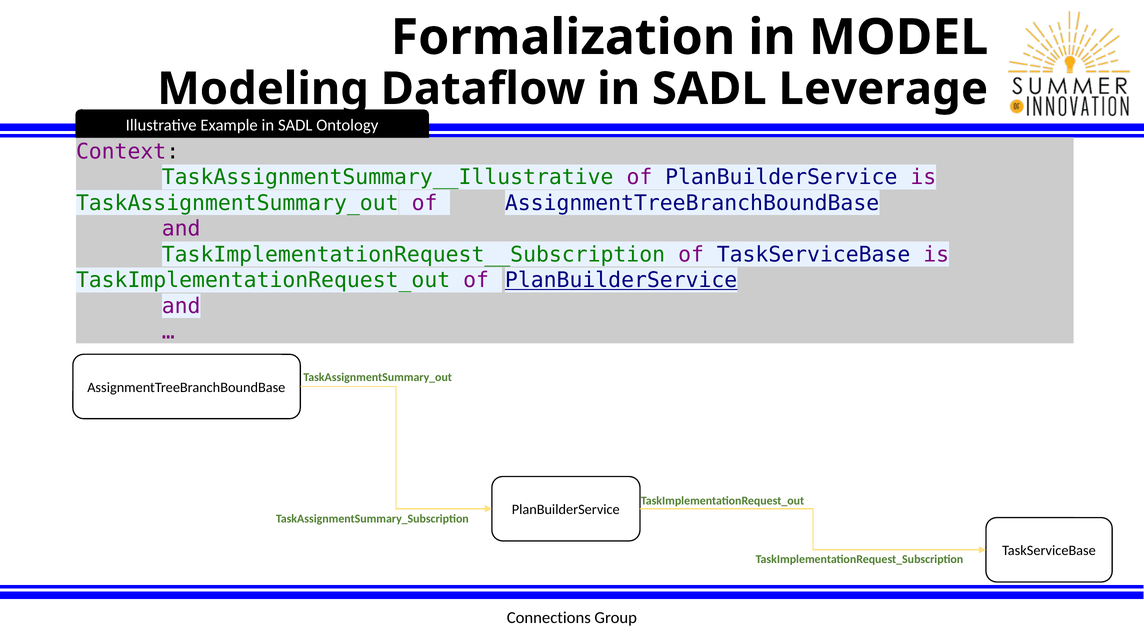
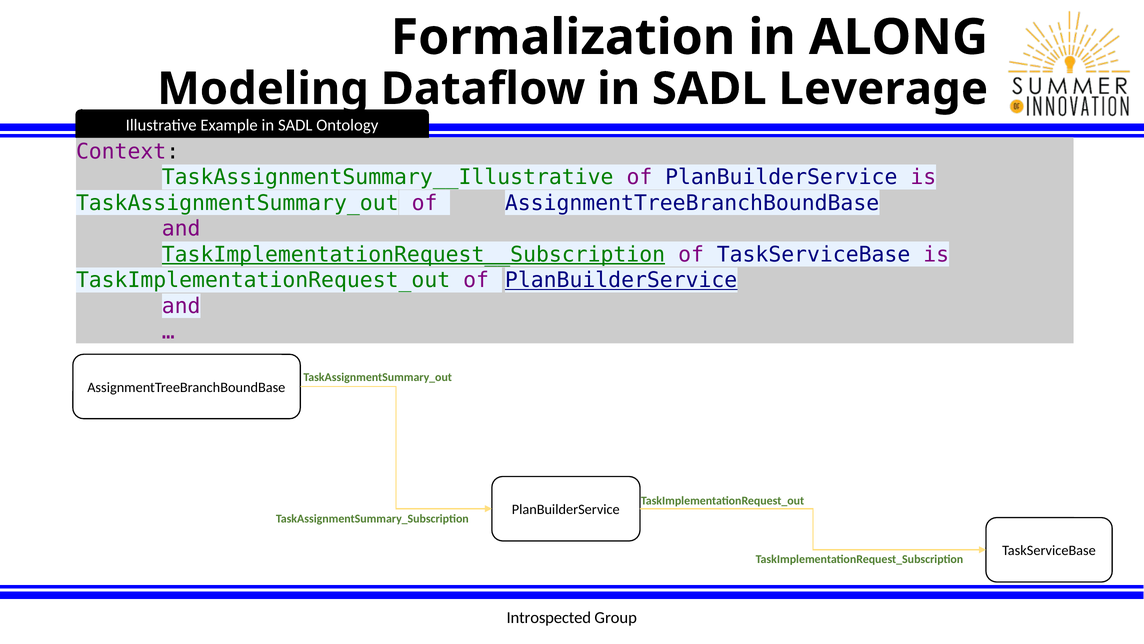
MODEL: MODEL -> ALONG
TaskImplementationRequest__Subscription underline: none -> present
Connections: Connections -> Introspected
